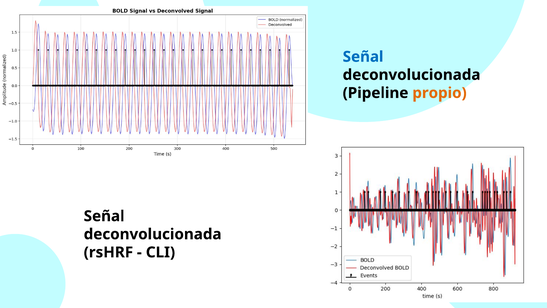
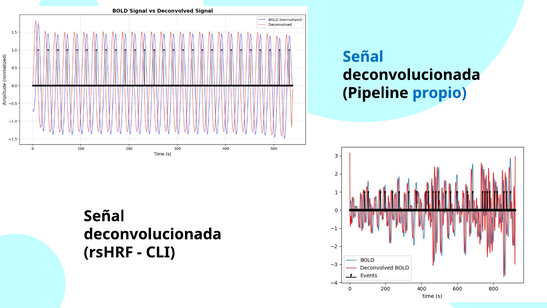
propio colour: orange -> blue
